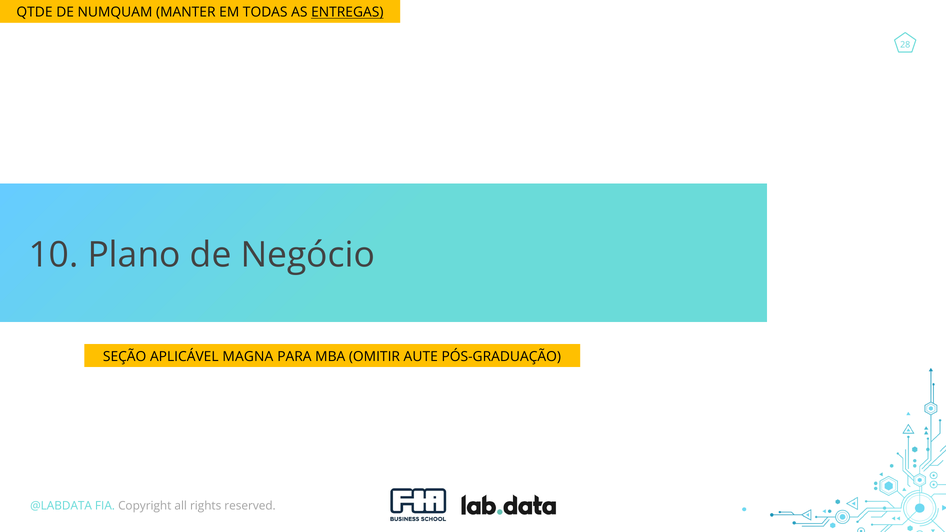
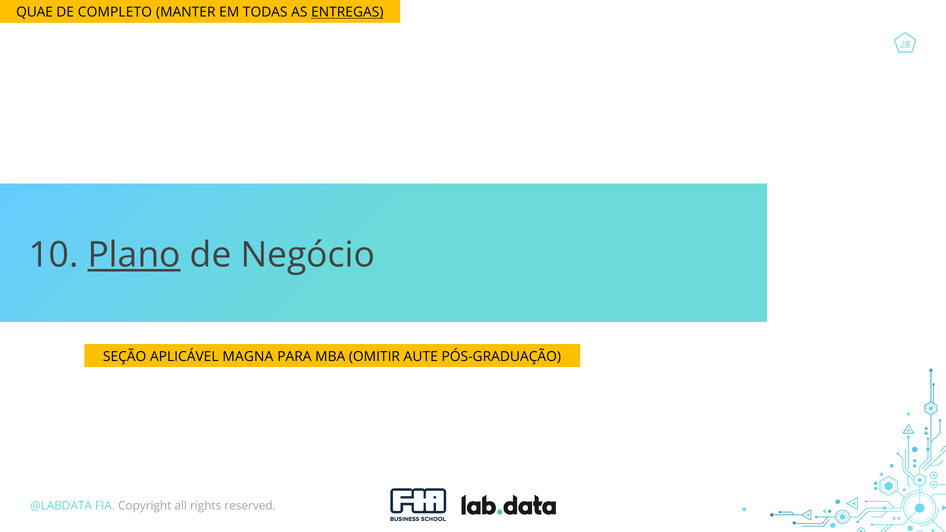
QTDE: QTDE -> QUAE
NUMQUAM: NUMQUAM -> COMPLETO
Plano underline: none -> present
